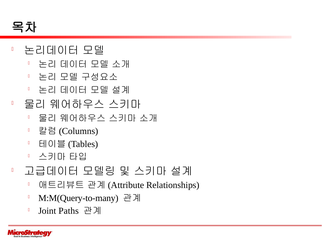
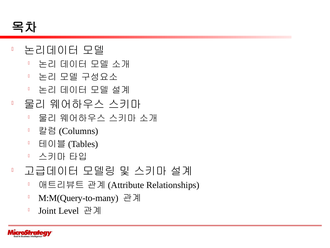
Paths: Paths -> Level
